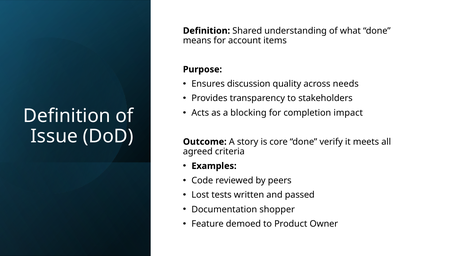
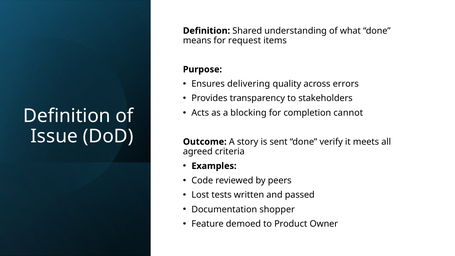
account: account -> request
discussion: discussion -> delivering
needs: needs -> errors
impact: impact -> cannot
core: core -> sent
